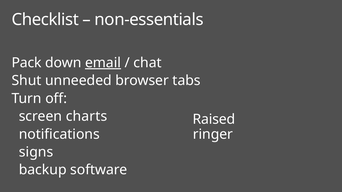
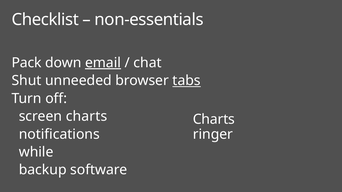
tabs underline: none -> present
Raised at (214, 119): Raised -> Charts
signs: signs -> while
